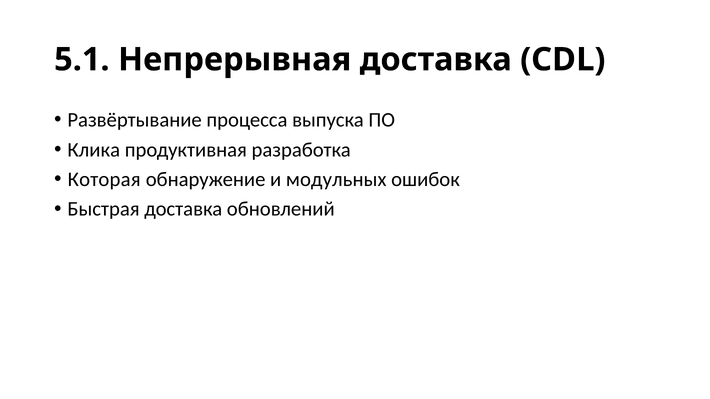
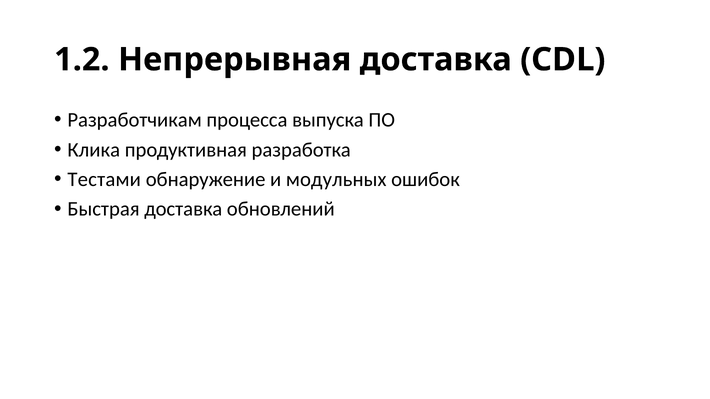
5.1: 5.1 -> 1.2
Развёртывание: Развёртывание -> Разработчикам
Которая: Которая -> Тестами
